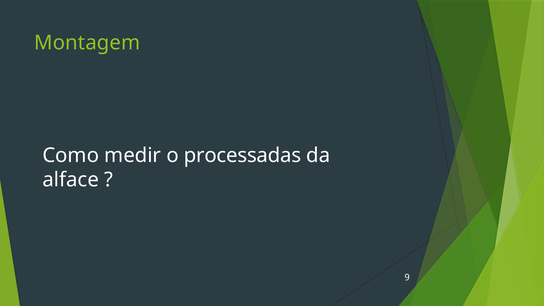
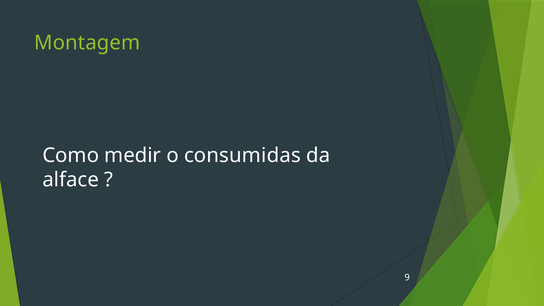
processadas: processadas -> consumidas
